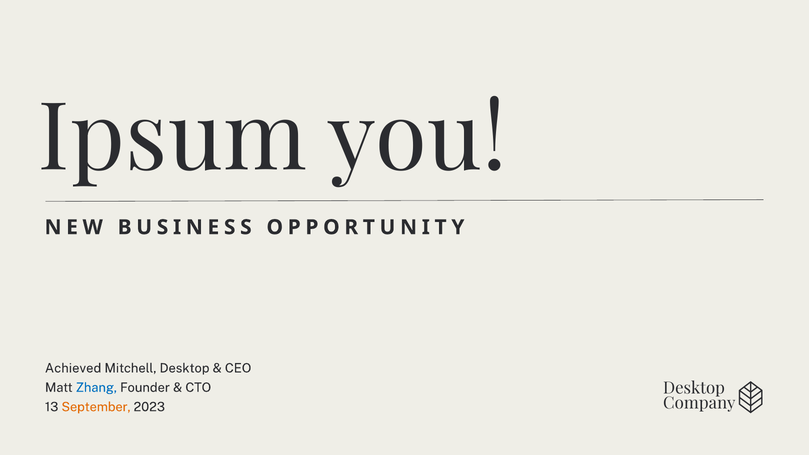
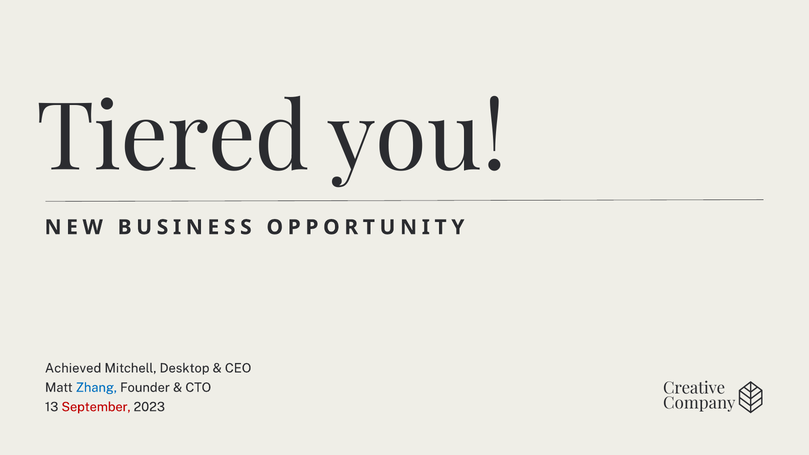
Ipsum: Ipsum -> Tiered
Desktop at (694, 388): Desktop -> Creative
September colour: orange -> red
